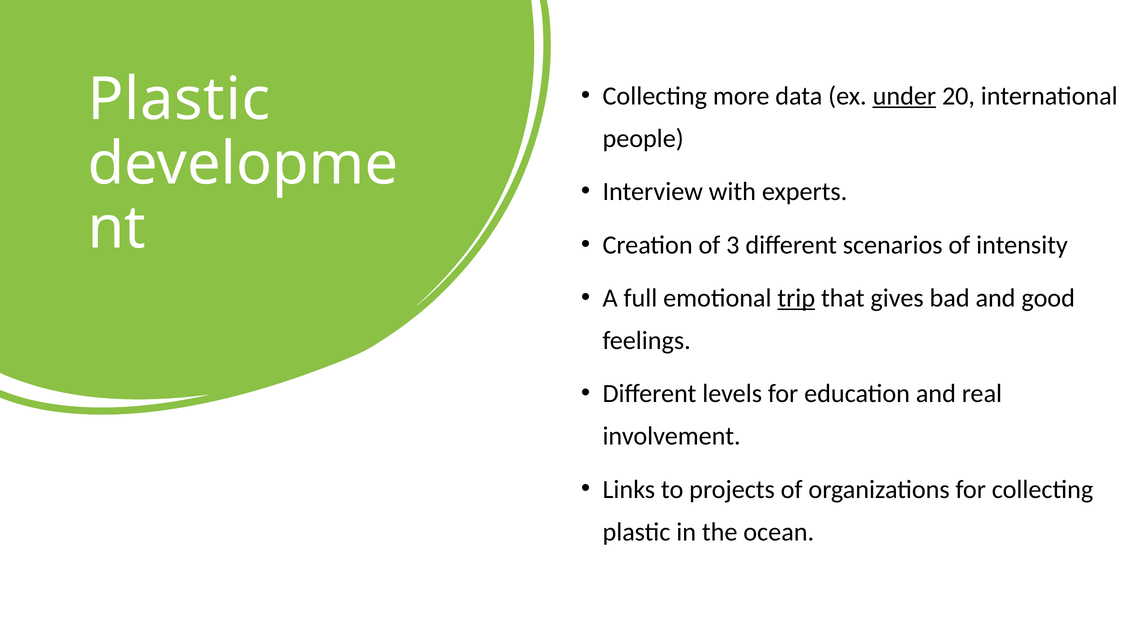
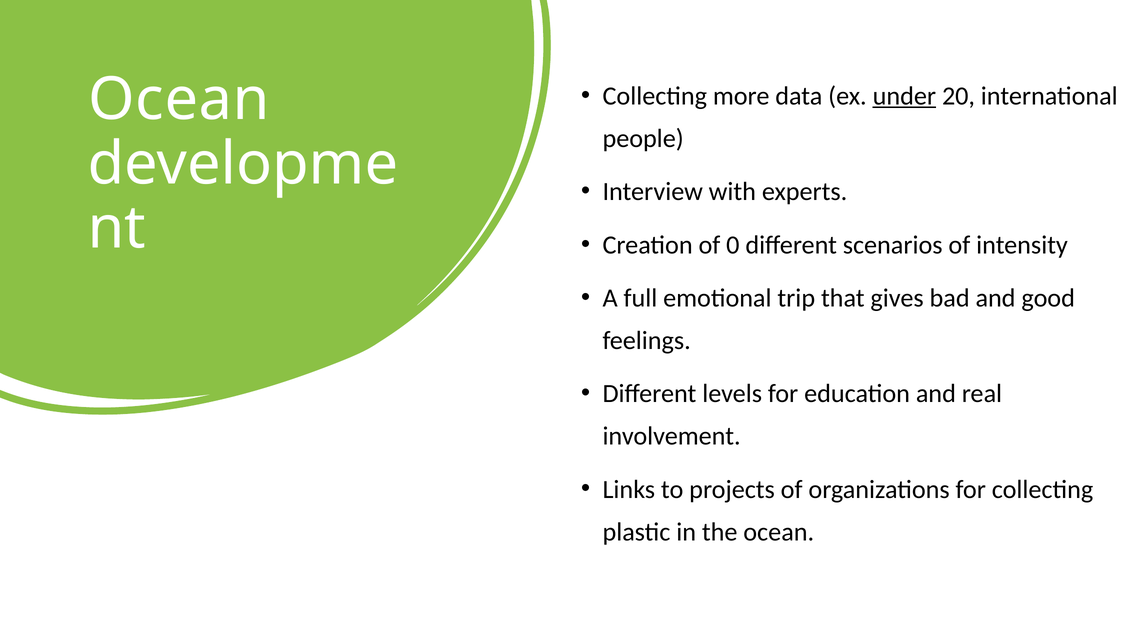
Plastic at (179, 99): Plastic -> Ocean
3: 3 -> 0
trip underline: present -> none
